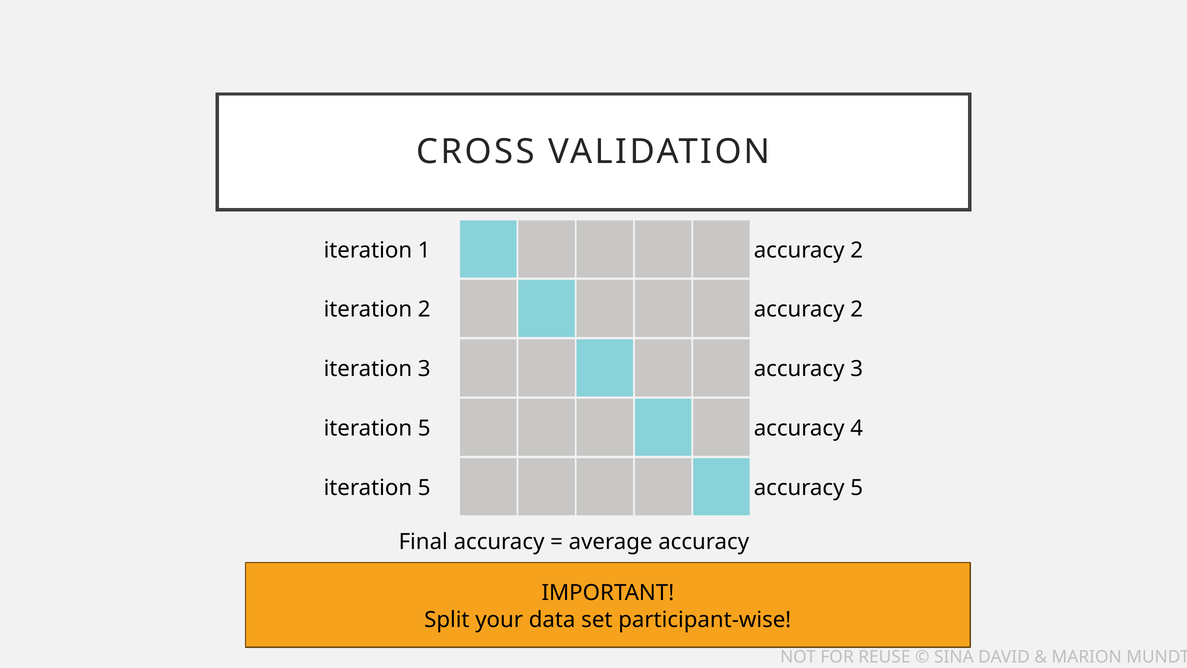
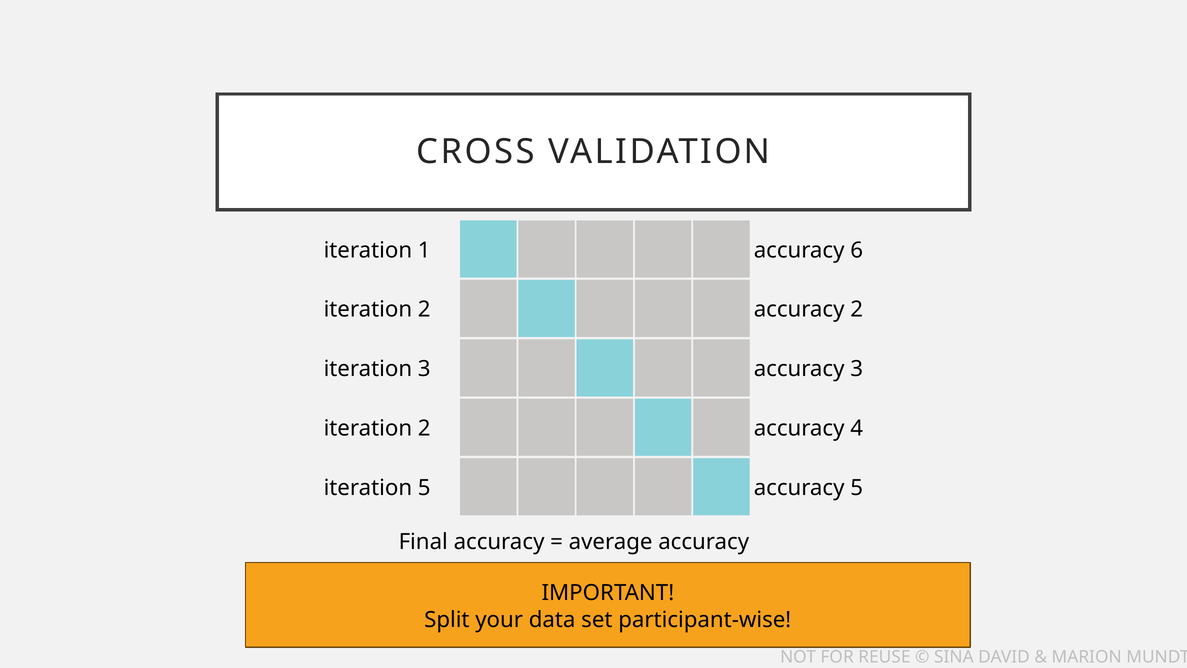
1 accuracy 2: 2 -> 6
5 at (424, 428): 5 -> 2
